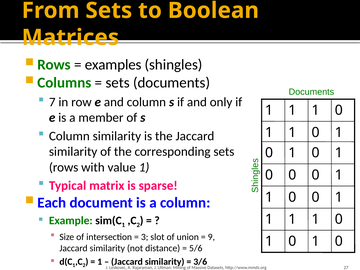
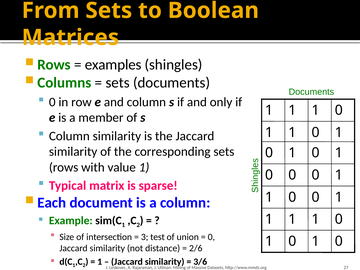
7 at (52, 102): 7 -> 0
slot: slot -> test
9 at (211, 237): 9 -> 0
5/6: 5/6 -> 2/6
